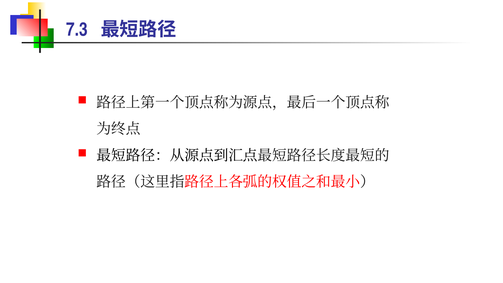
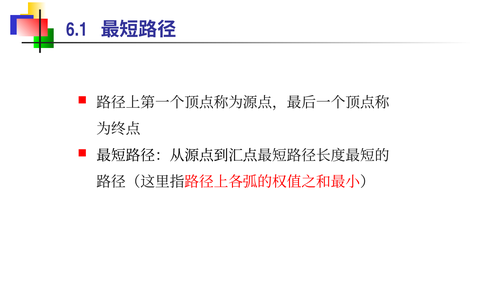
7.3: 7.3 -> 6.1
